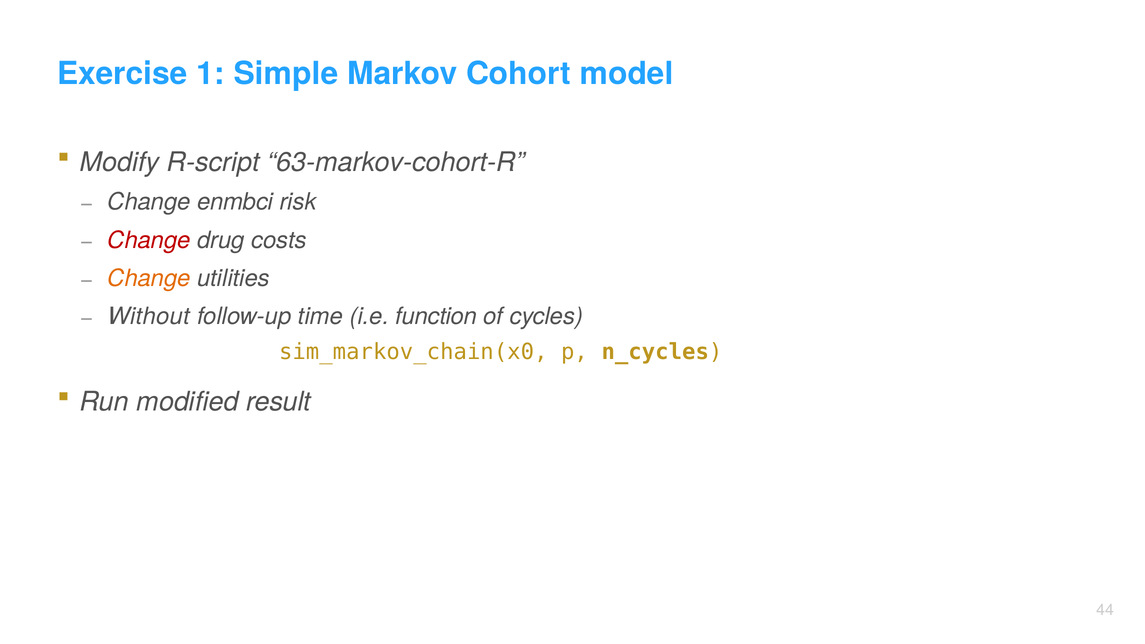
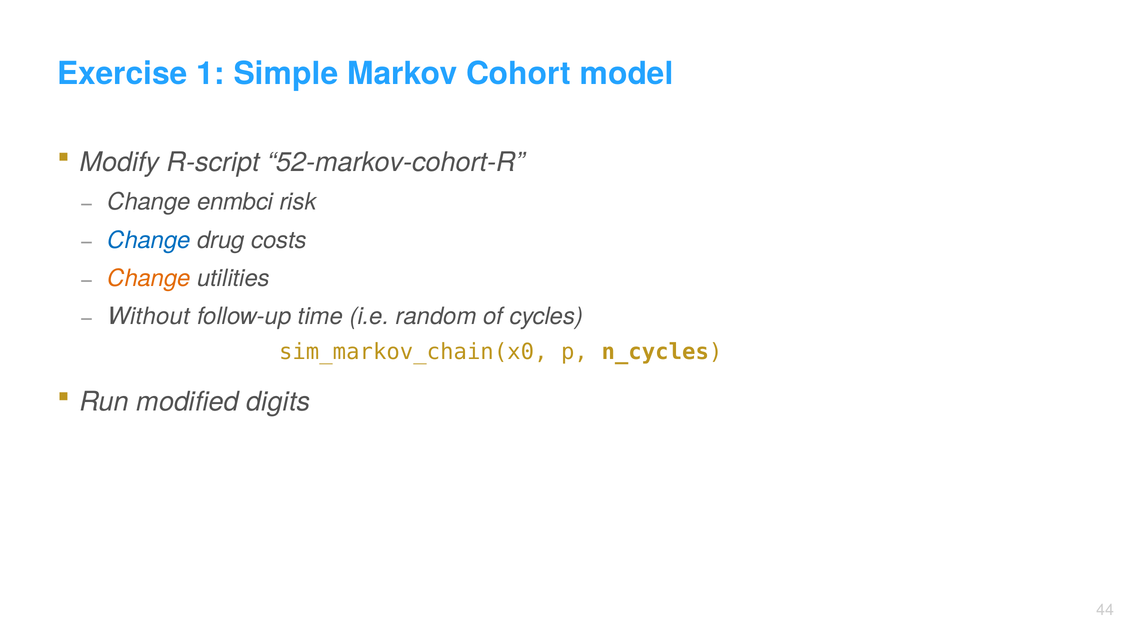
63-markov-cohort-R: 63-markov-cohort-R -> 52-markov-cohort-R
Change at (149, 240) colour: red -> blue
function: function -> random
result: result -> digits
